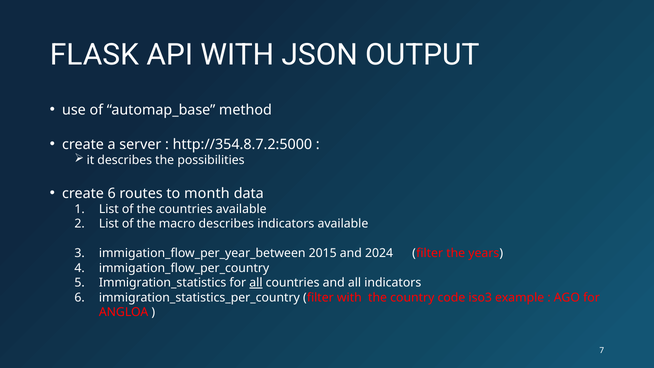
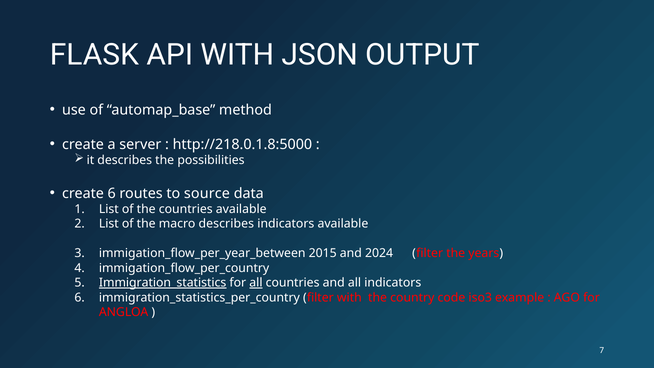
http://354.8.7.2:5000: http://354.8.7.2:5000 -> http://218.0.1.8:5000
month: month -> source
Immigration_statistics underline: none -> present
